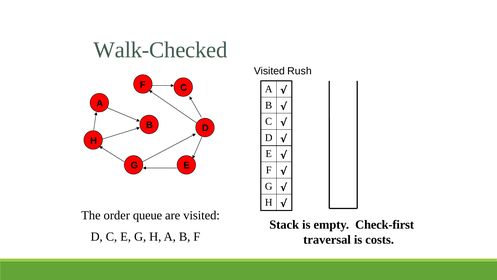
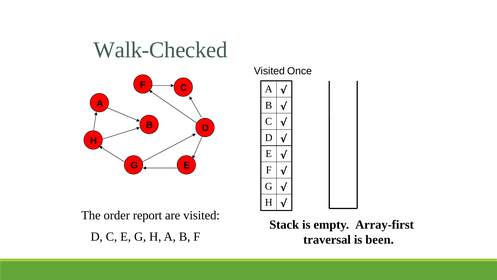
Rush: Rush -> Once
queue: queue -> report
Check-first: Check-first -> Array-first
costs: costs -> been
